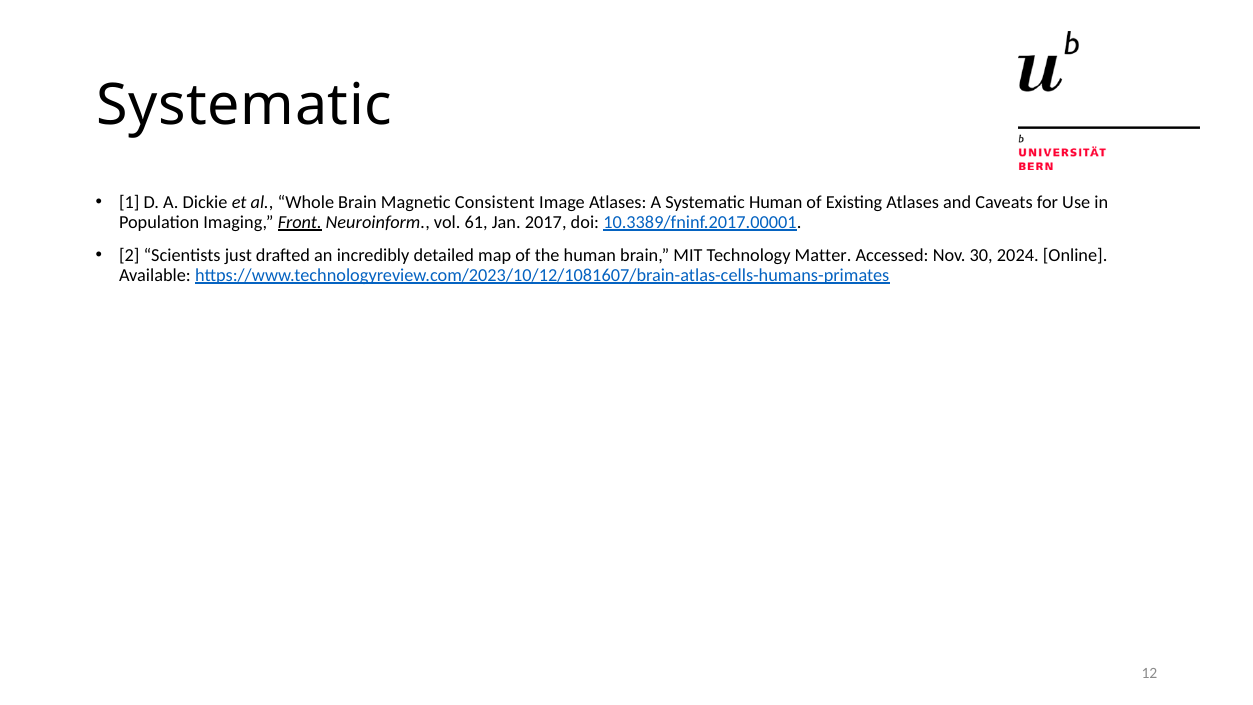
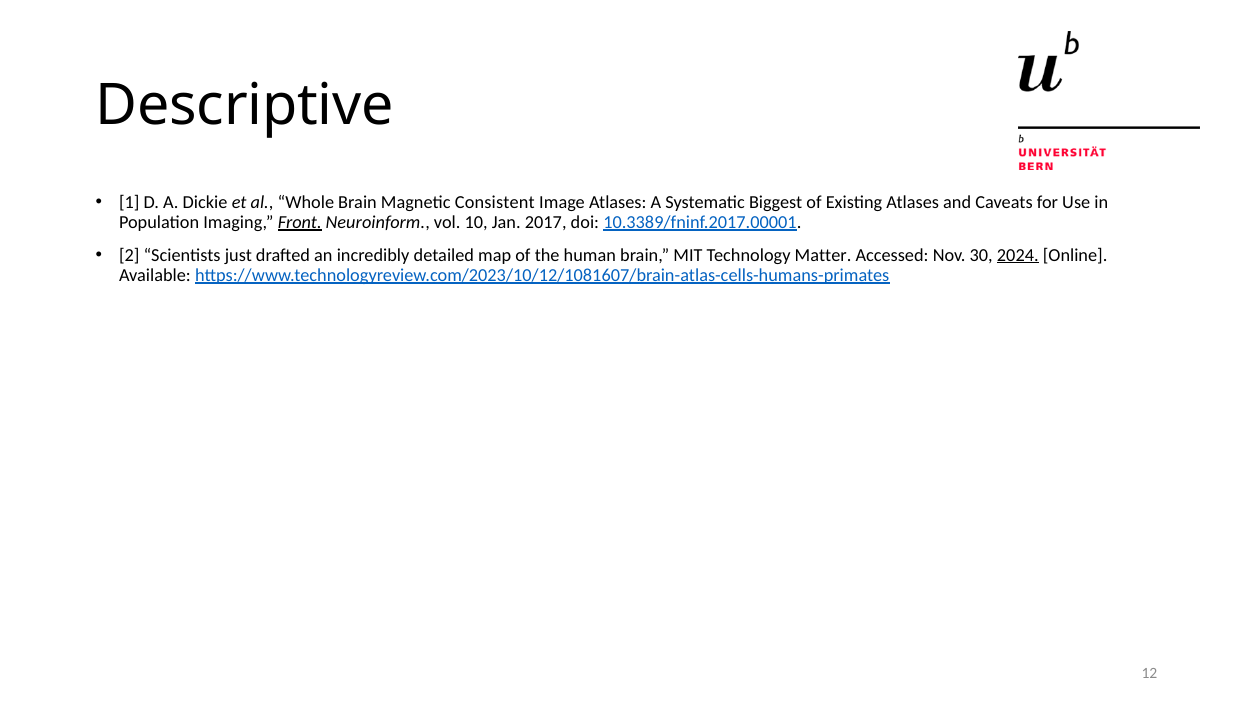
Systematic at (244, 105): Systematic -> Descriptive
Systematic Human: Human -> Biggest
61: 61 -> 10
2024 underline: none -> present
